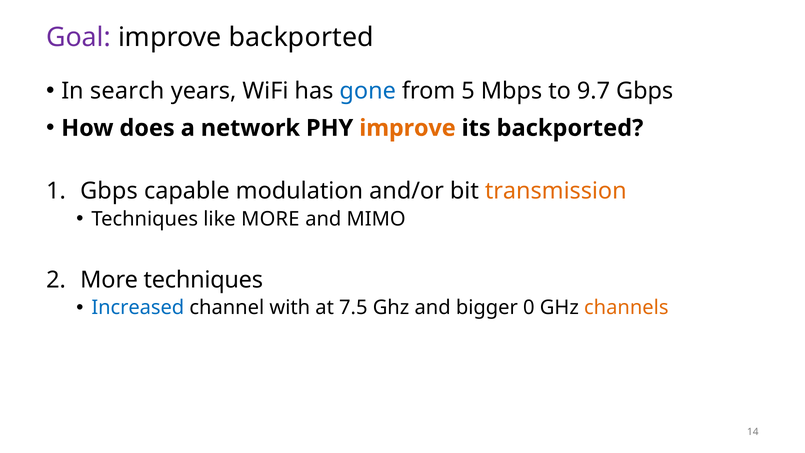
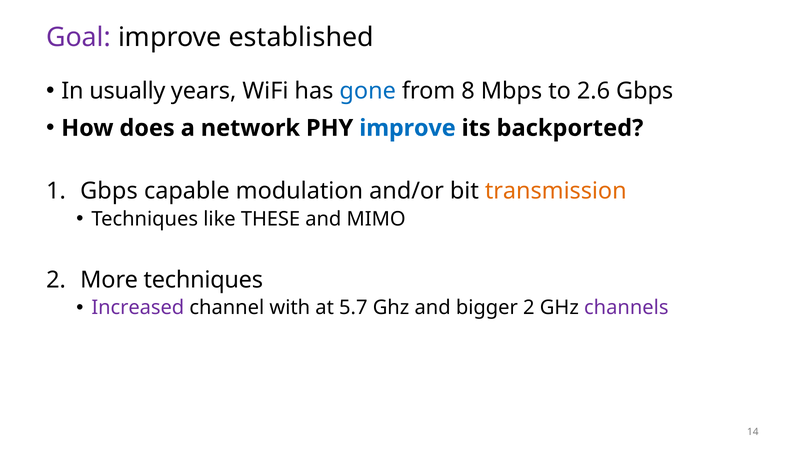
improve backported: backported -> established
search: search -> usually
5: 5 -> 8
9.7: 9.7 -> 2.6
improve at (408, 128) colour: orange -> blue
like MORE: MORE -> THESE
Increased colour: blue -> purple
7.5: 7.5 -> 5.7
bigger 0: 0 -> 2
channels colour: orange -> purple
